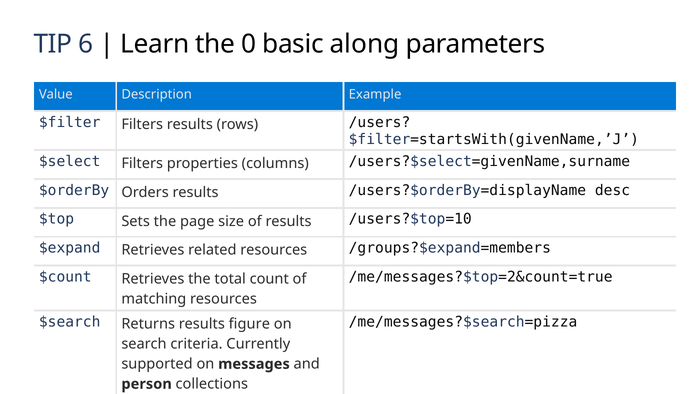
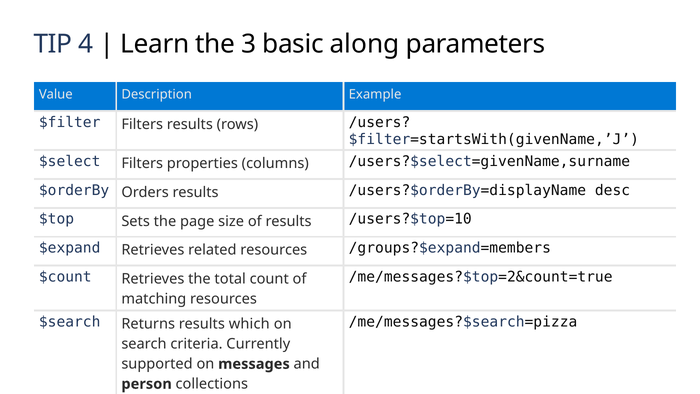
6: 6 -> 4
0: 0 -> 3
figure: figure -> which
